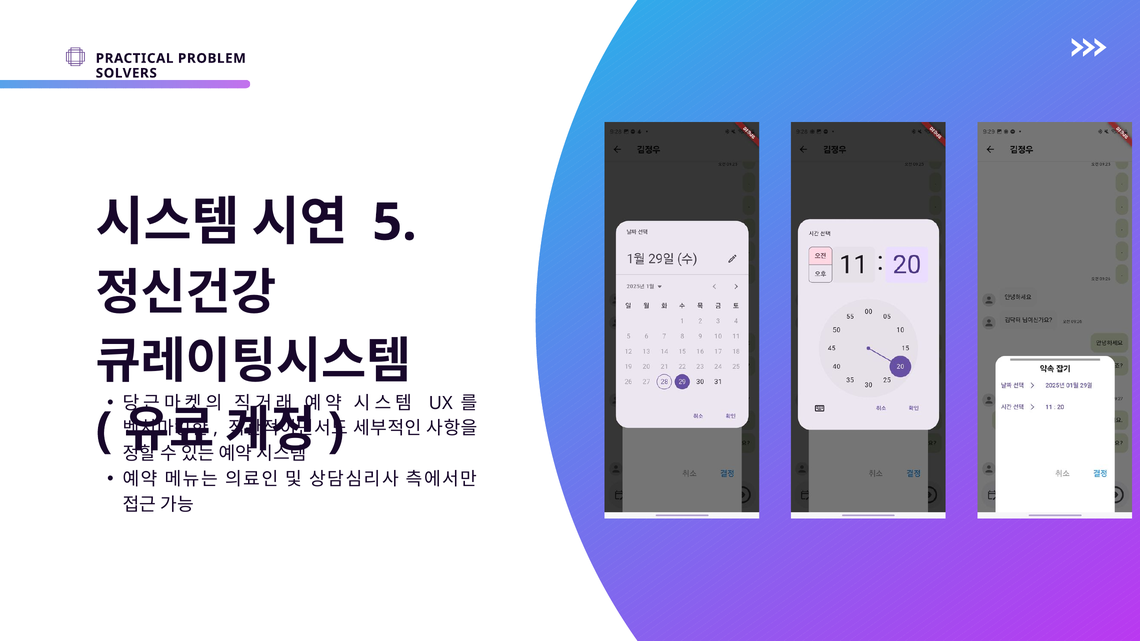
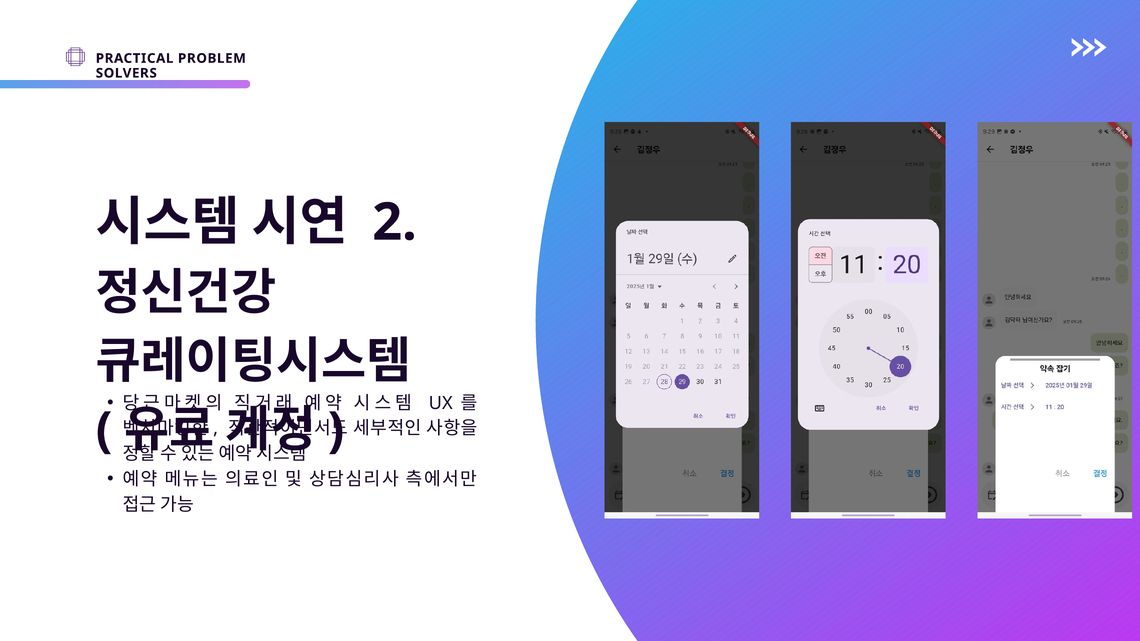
5: 5 -> 2
